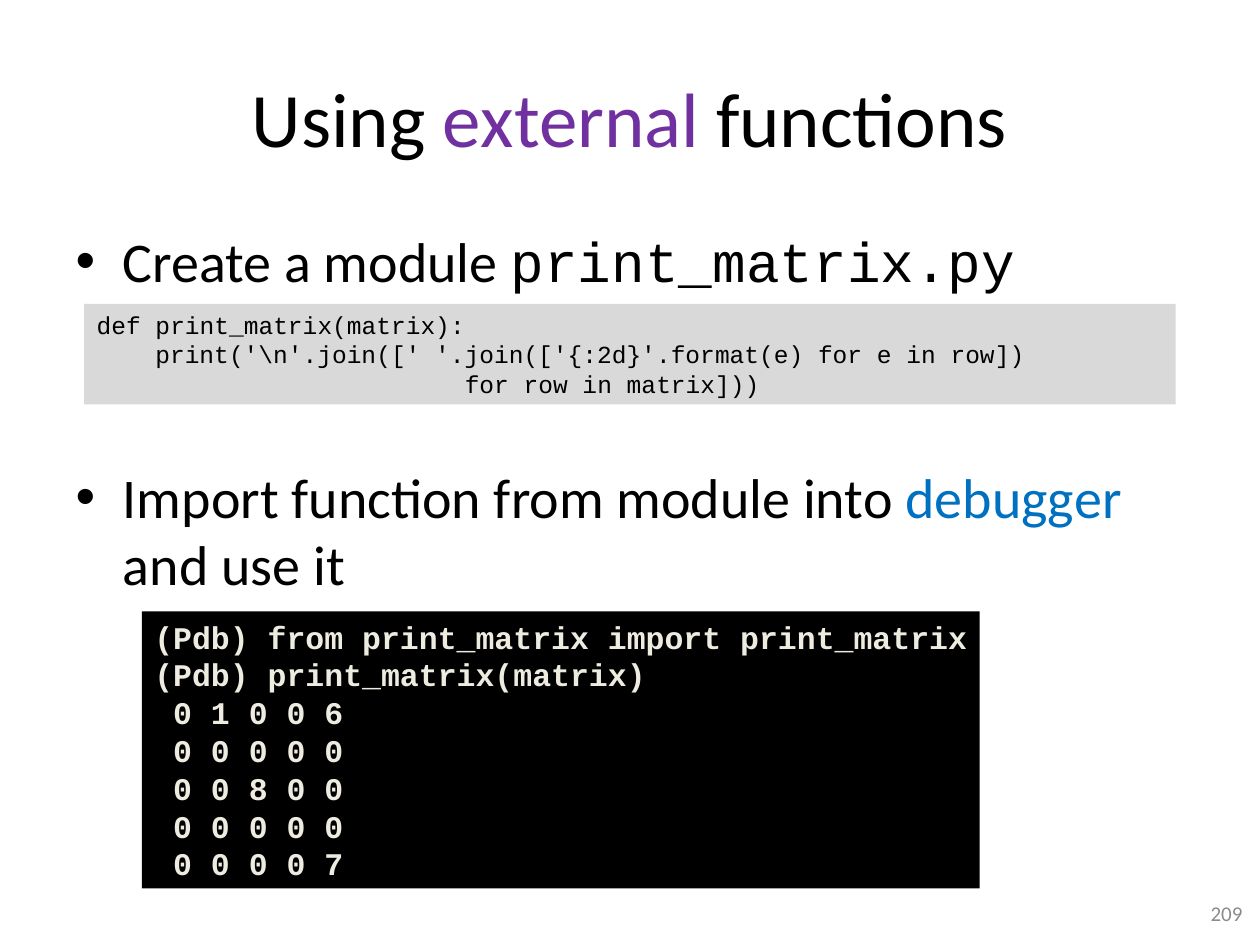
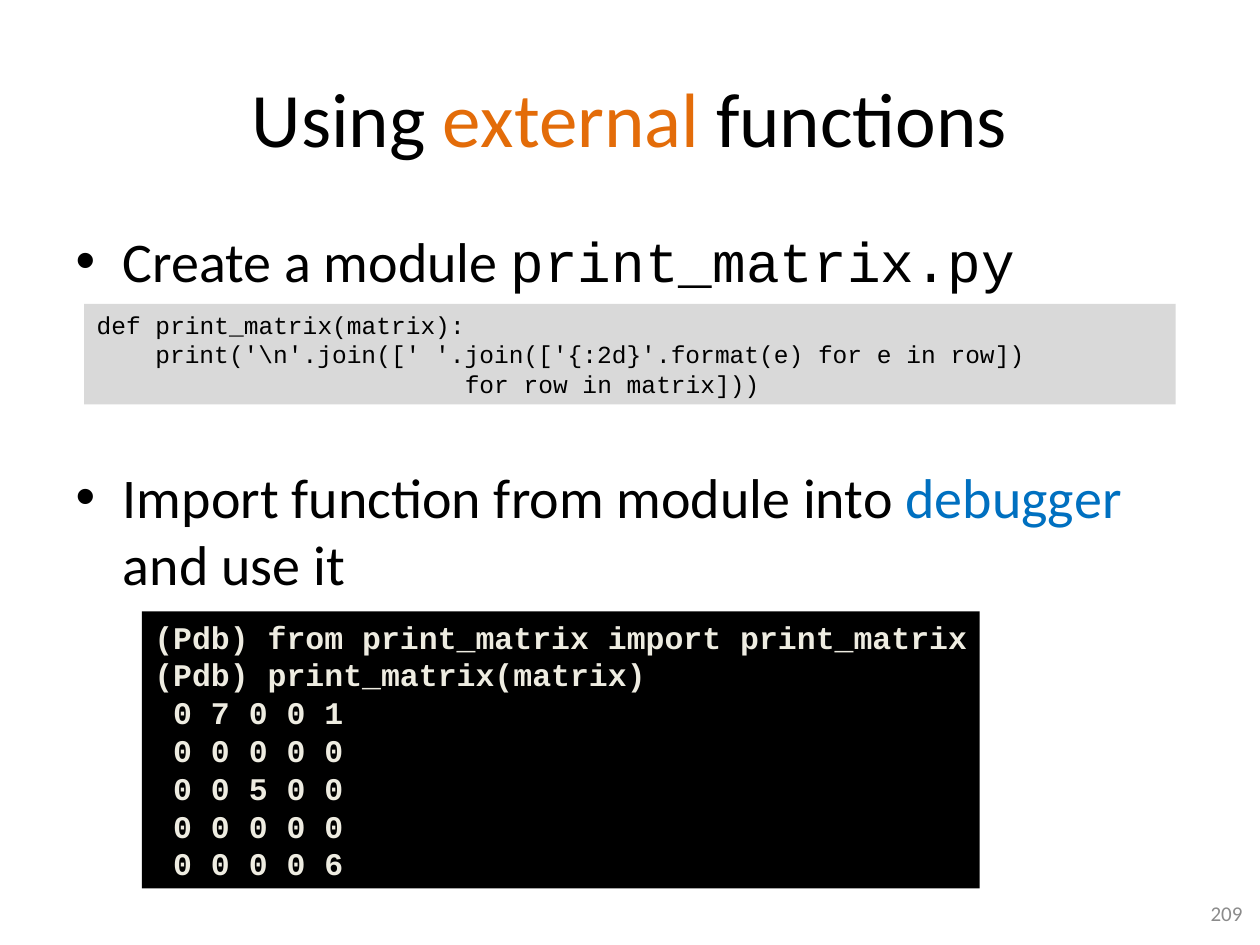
external colour: purple -> orange
1: 1 -> 7
6: 6 -> 1
8: 8 -> 5
7: 7 -> 6
